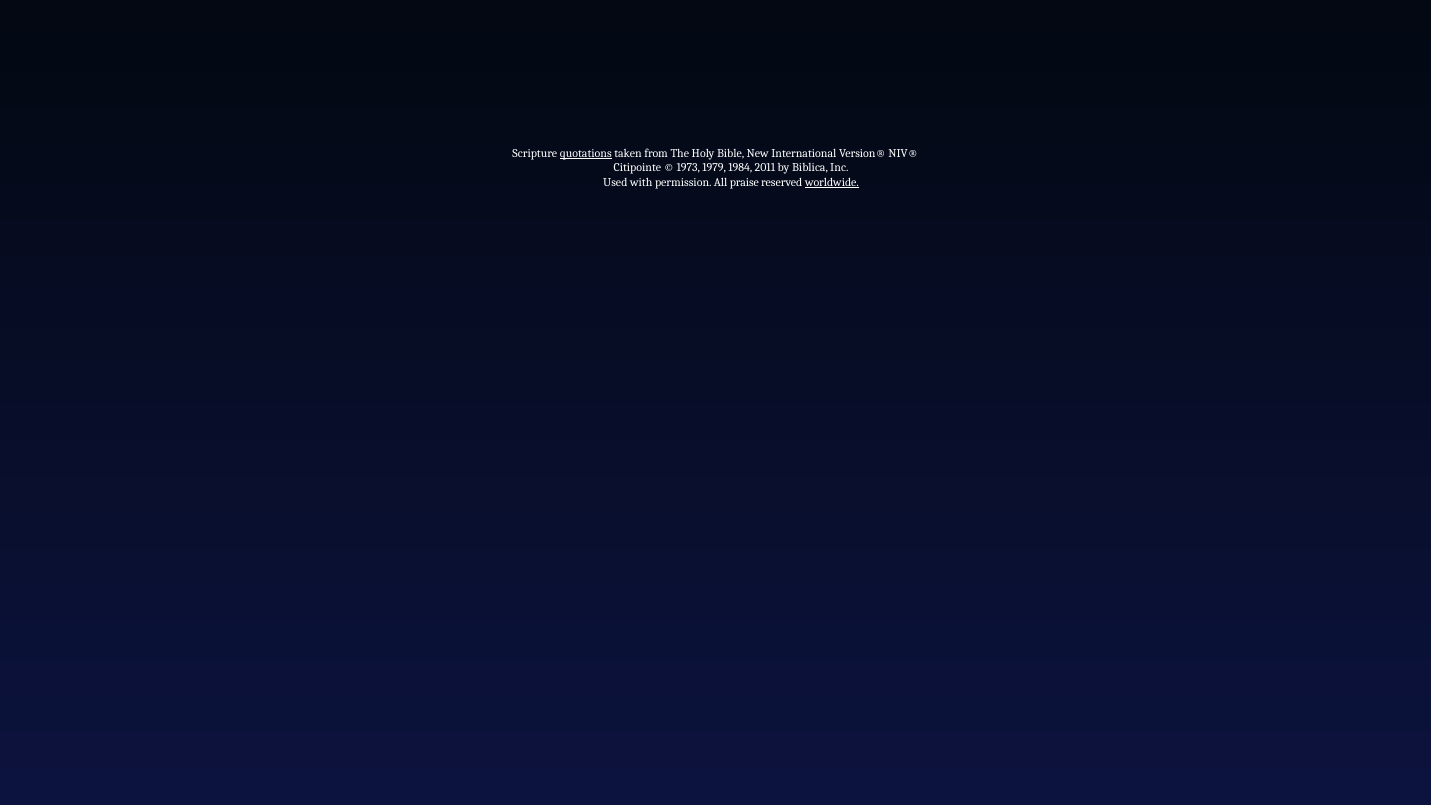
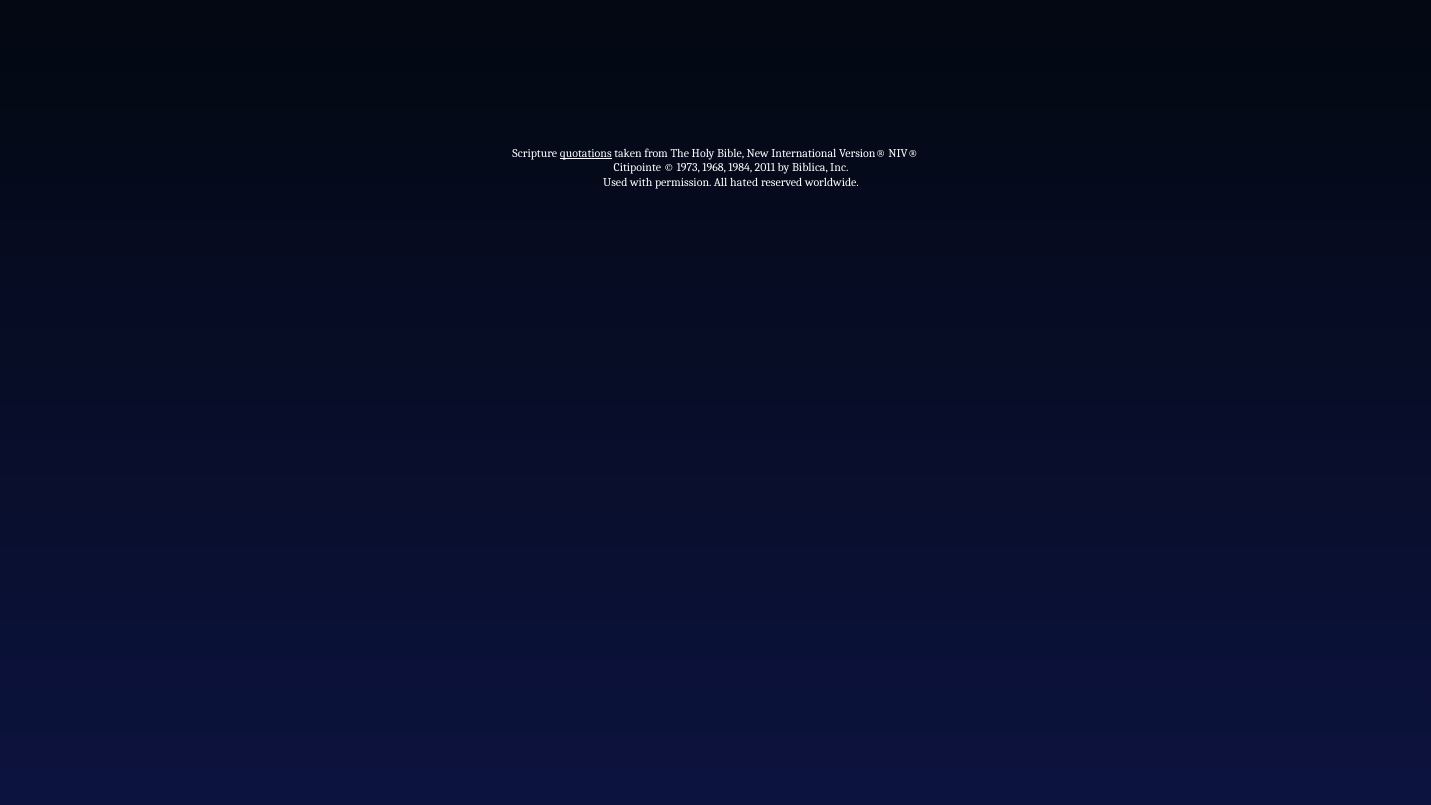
1979: 1979 -> 1968
praise: praise -> hated
worldwide underline: present -> none
